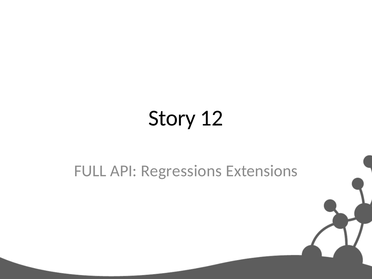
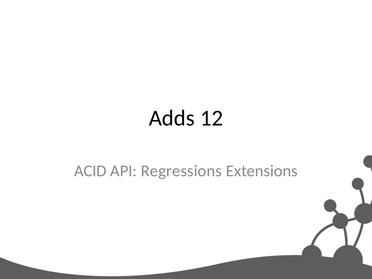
Story: Story -> Adds
FULL: FULL -> ACID
